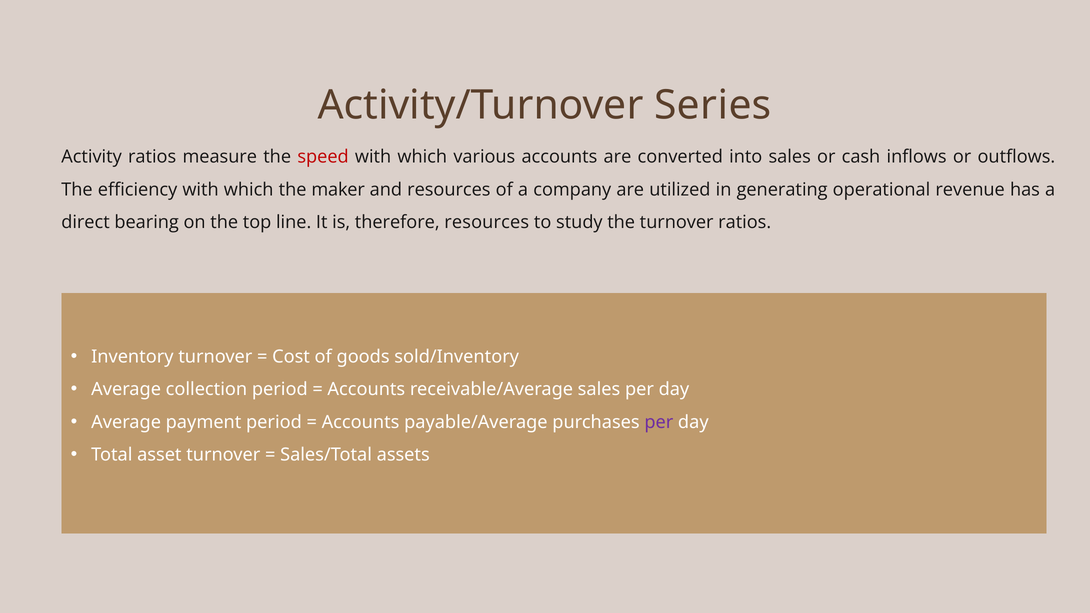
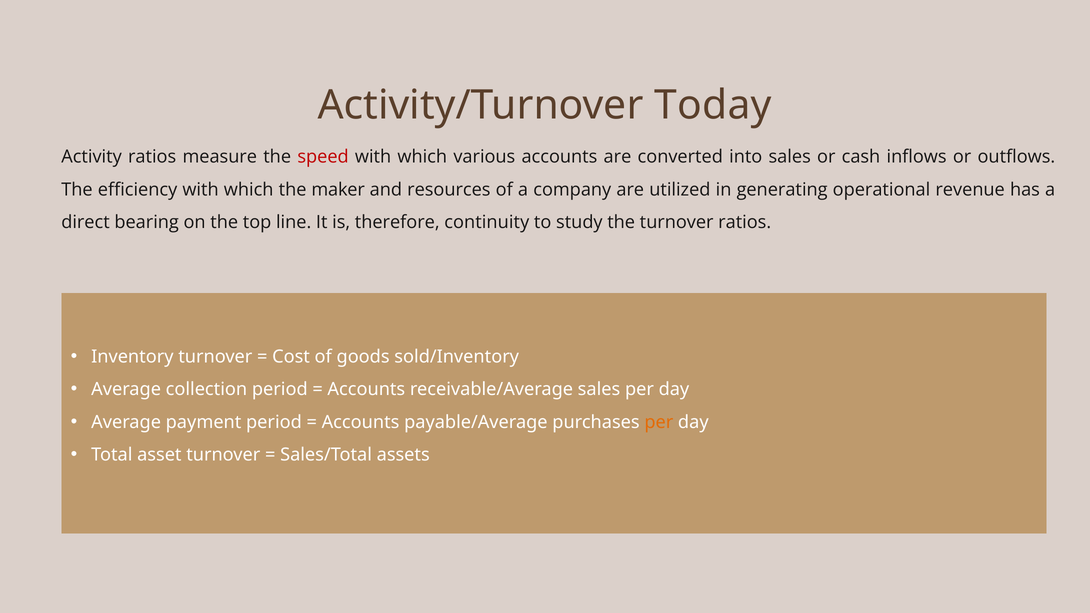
Series: Series -> Today
therefore resources: resources -> continuity
per at (659, 422) colour: purple -> orange
